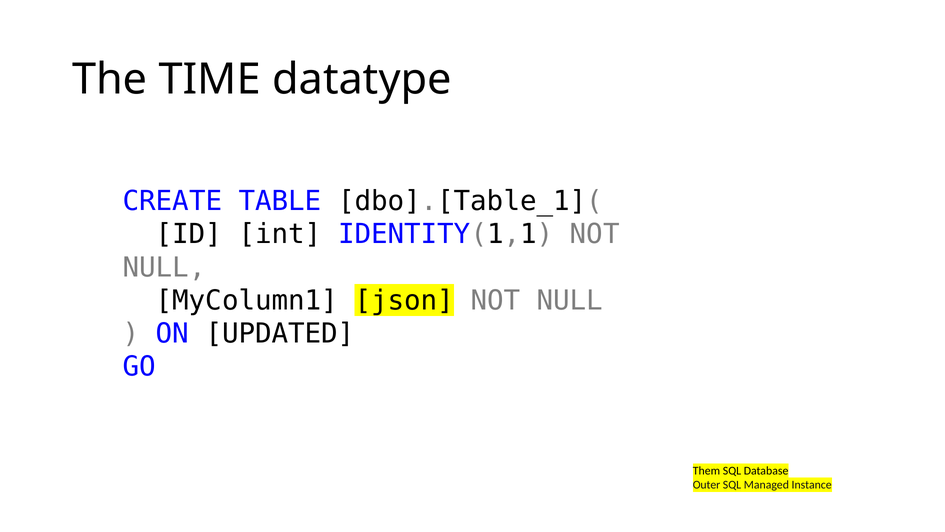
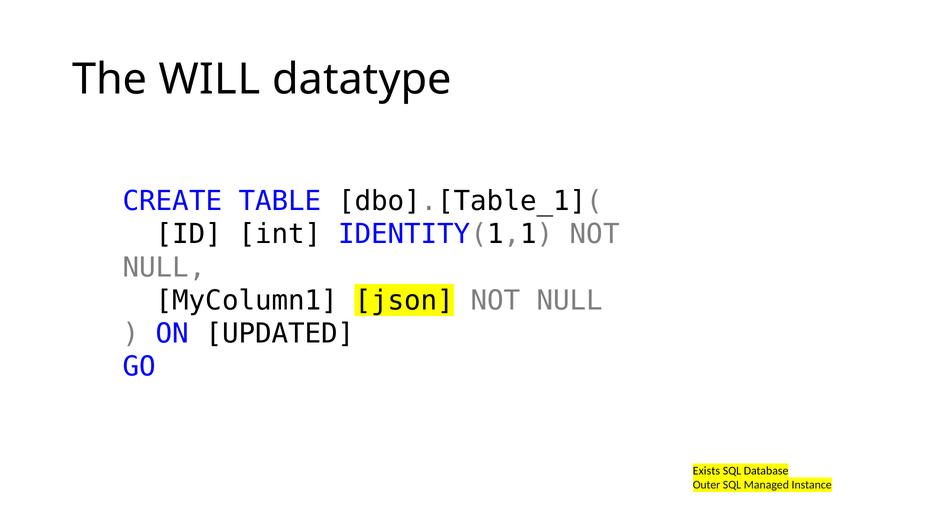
TIME: TIME -> WILL
Them: Them -> Exists
